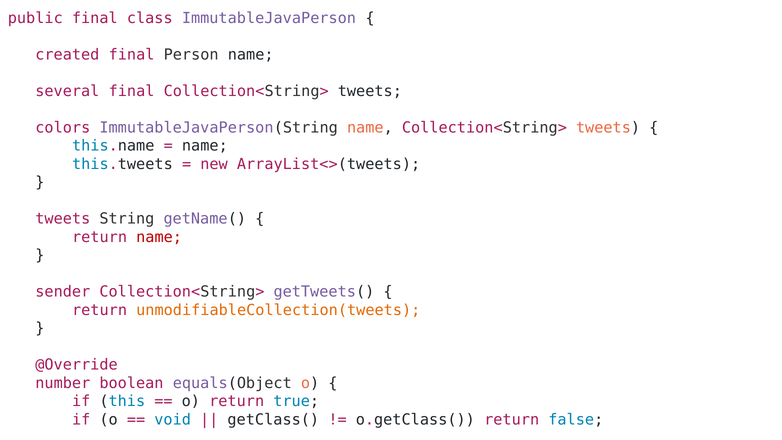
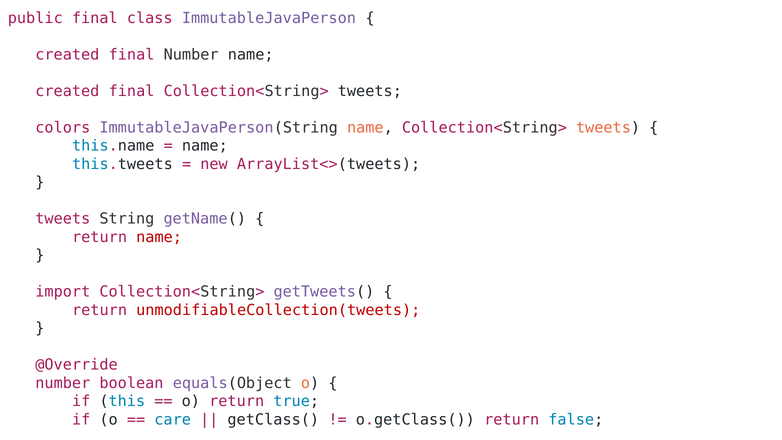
final Person: Person -> Number
several at (67, 91): several -> created
sender: sender -> import
unmodifiableCollection(tweets colour: orange -> red
void: void -> care
